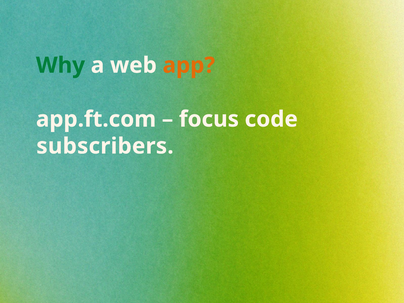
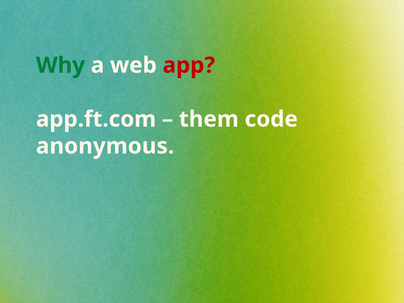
app colour: orange -> red
focus: focus -> them
subscribers: subscribers -> anonymous
